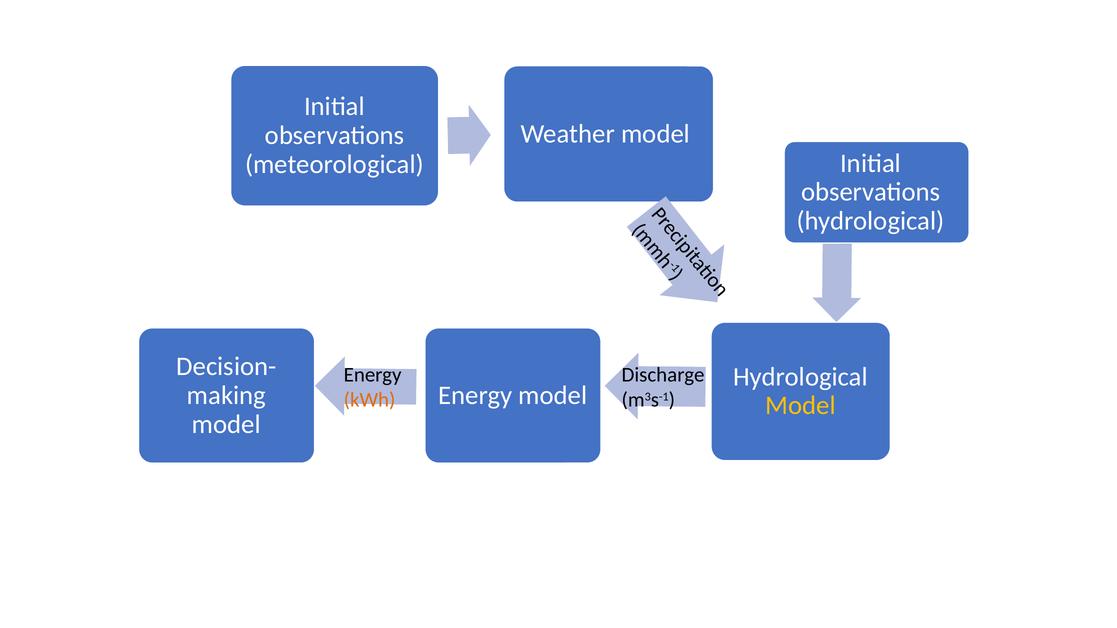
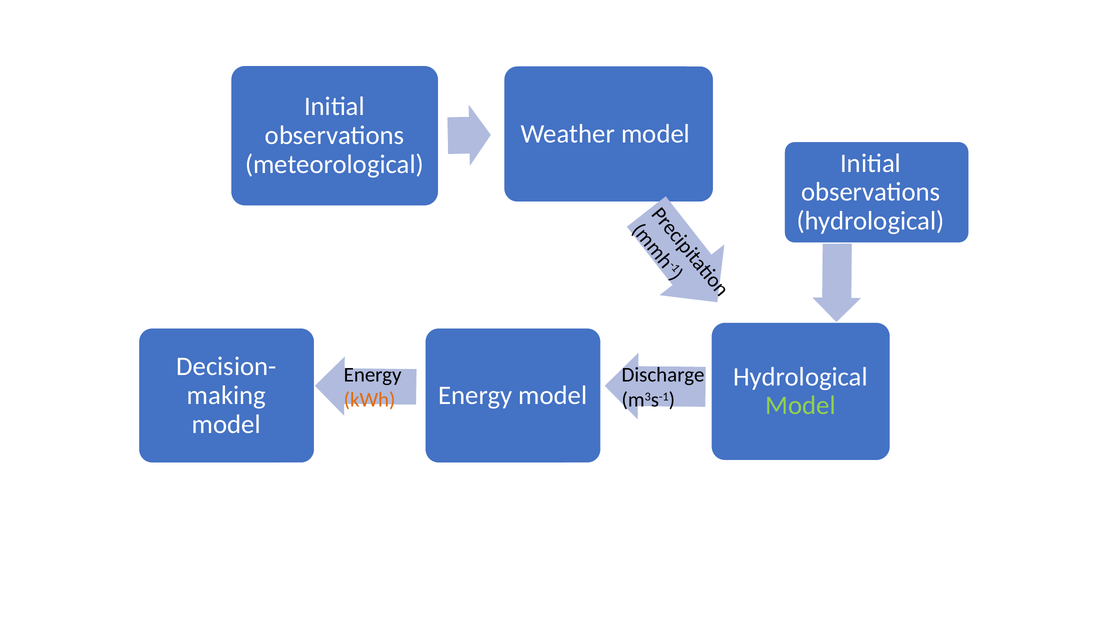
Model at (801, 406) colour: yellow -> light green
